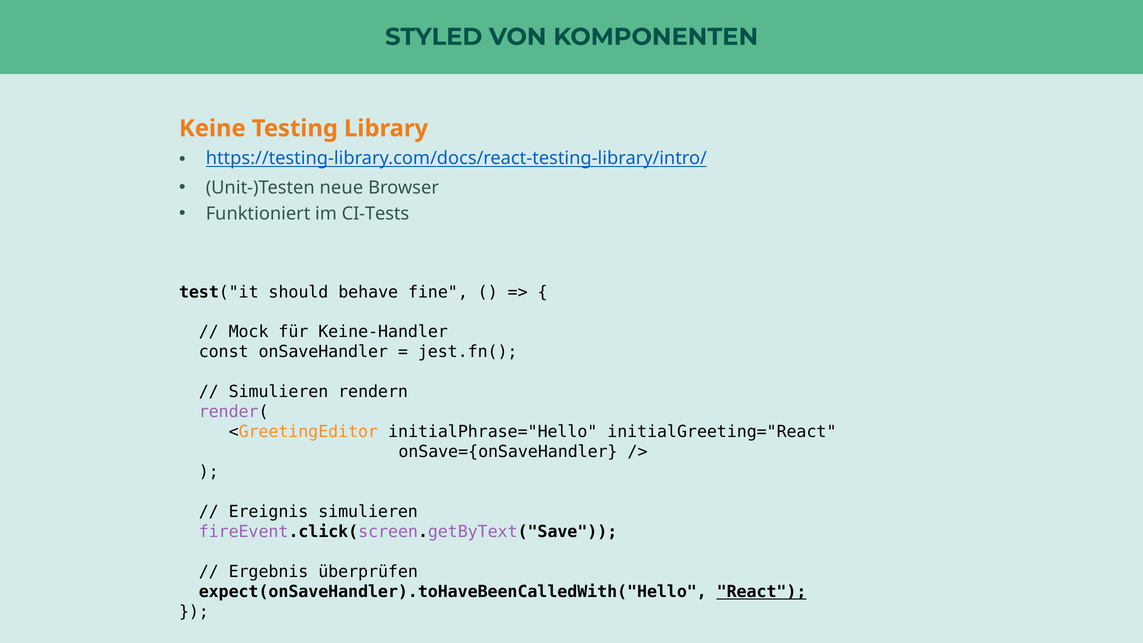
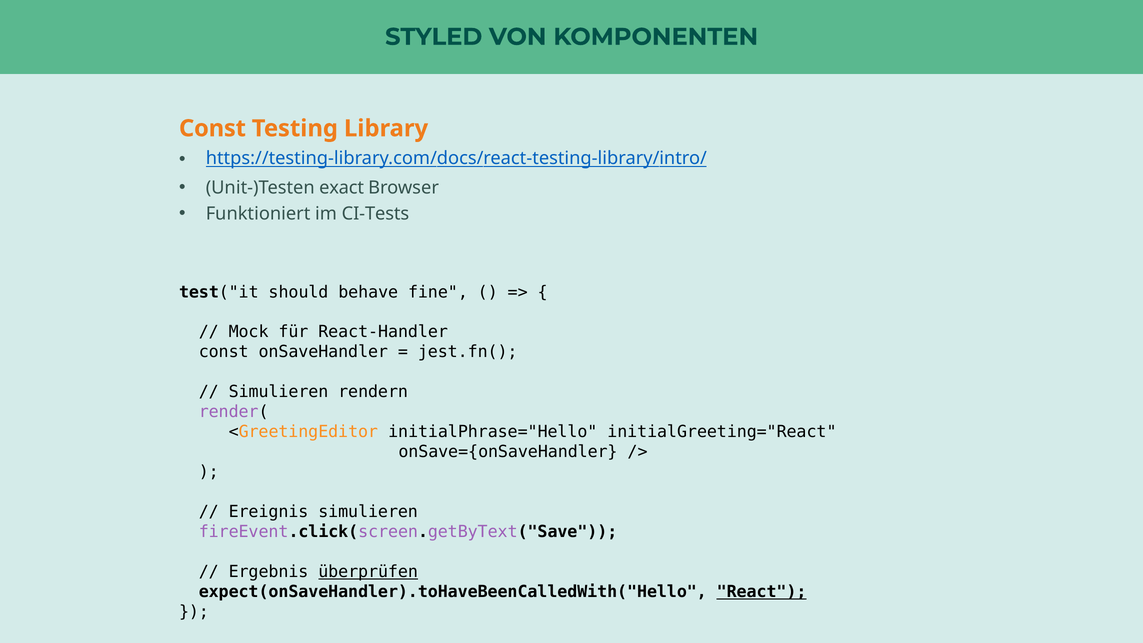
Keine at (212, 128): Keine -> Const
neue: neue -> exact
Keine-Handler: Keine-Handler -> React-Handler
überprüfen underline: none -> present
